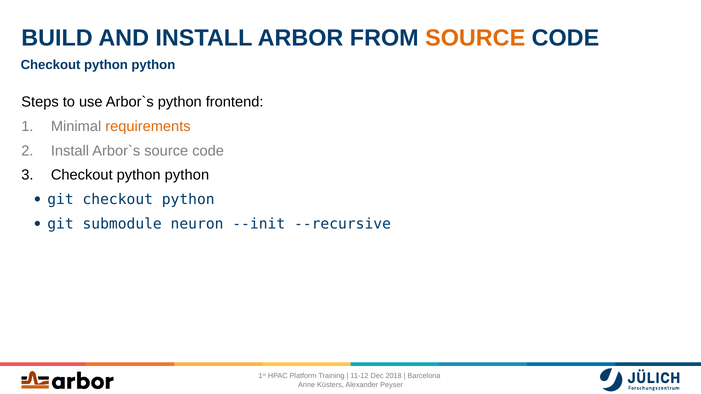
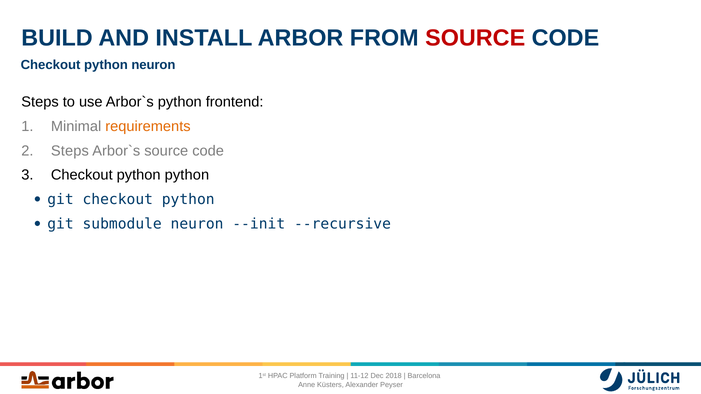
SOURCE at (475, 38) colour: orange -> red
python at (153, 65): python -> neuron
Install at (70, 151): Install -> Steps
